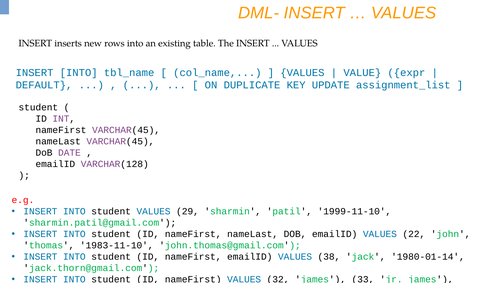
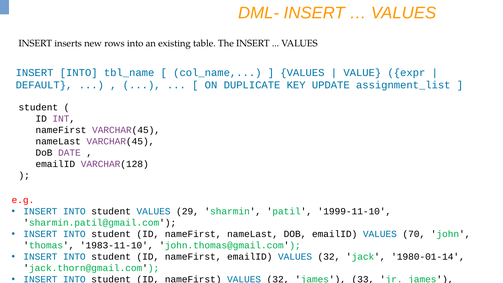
22: 22 -> 70
emailID VALUES 38: 38 -> 32
